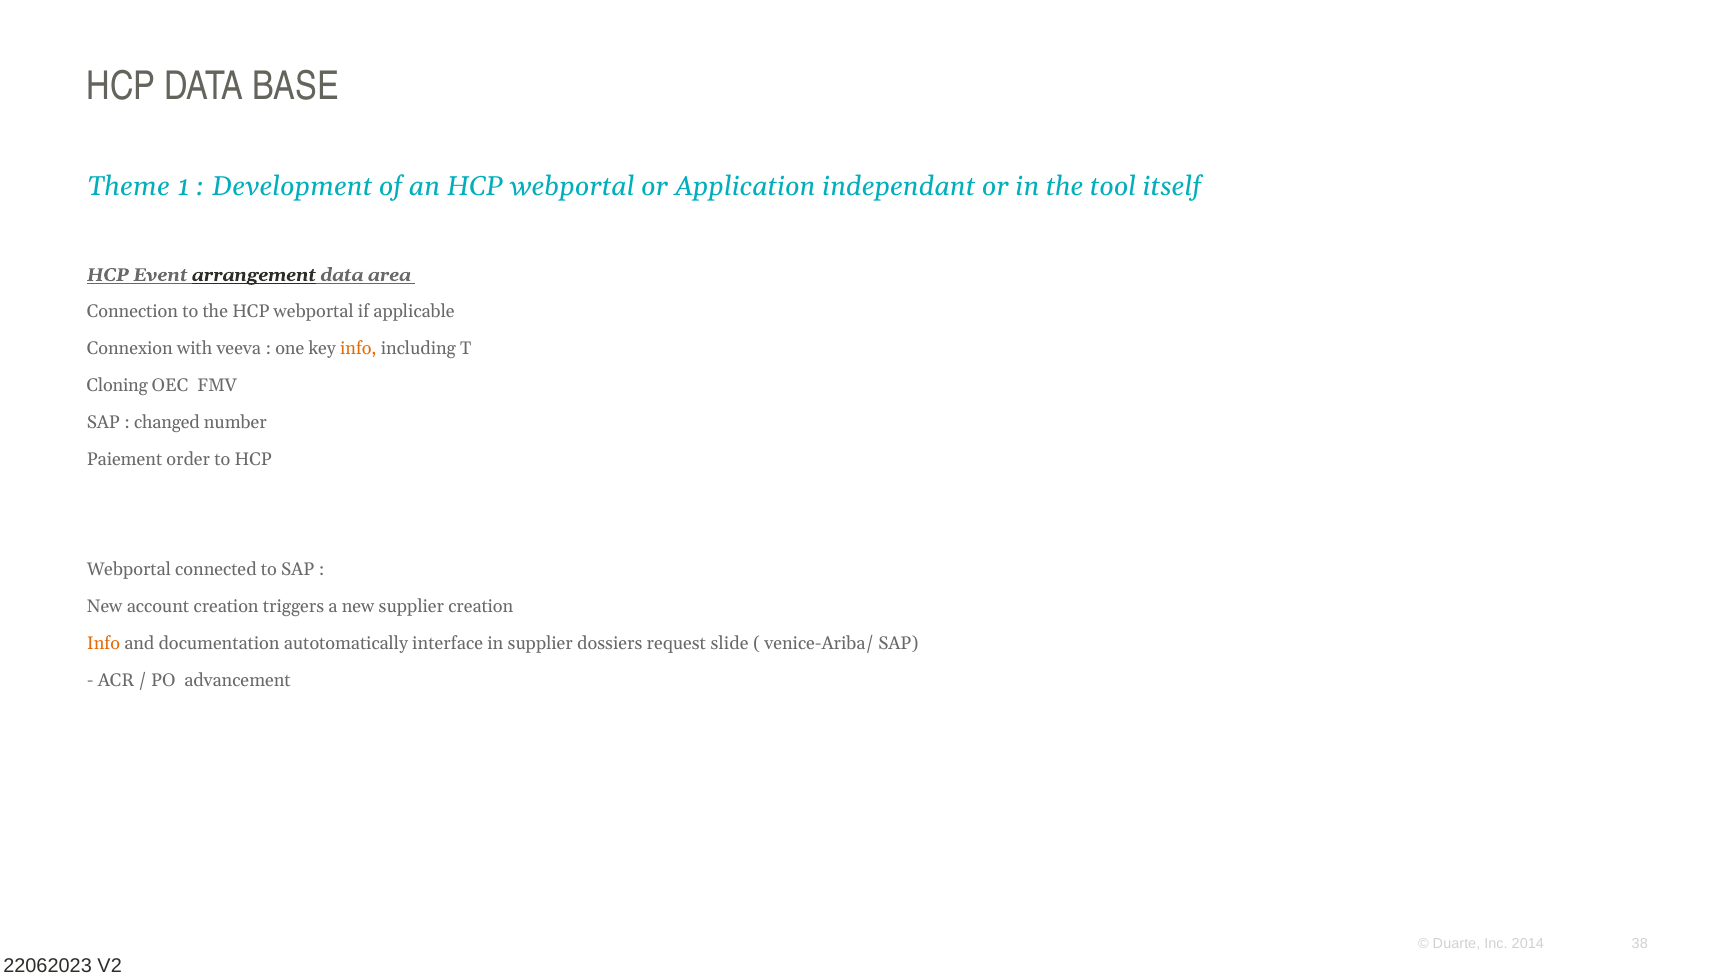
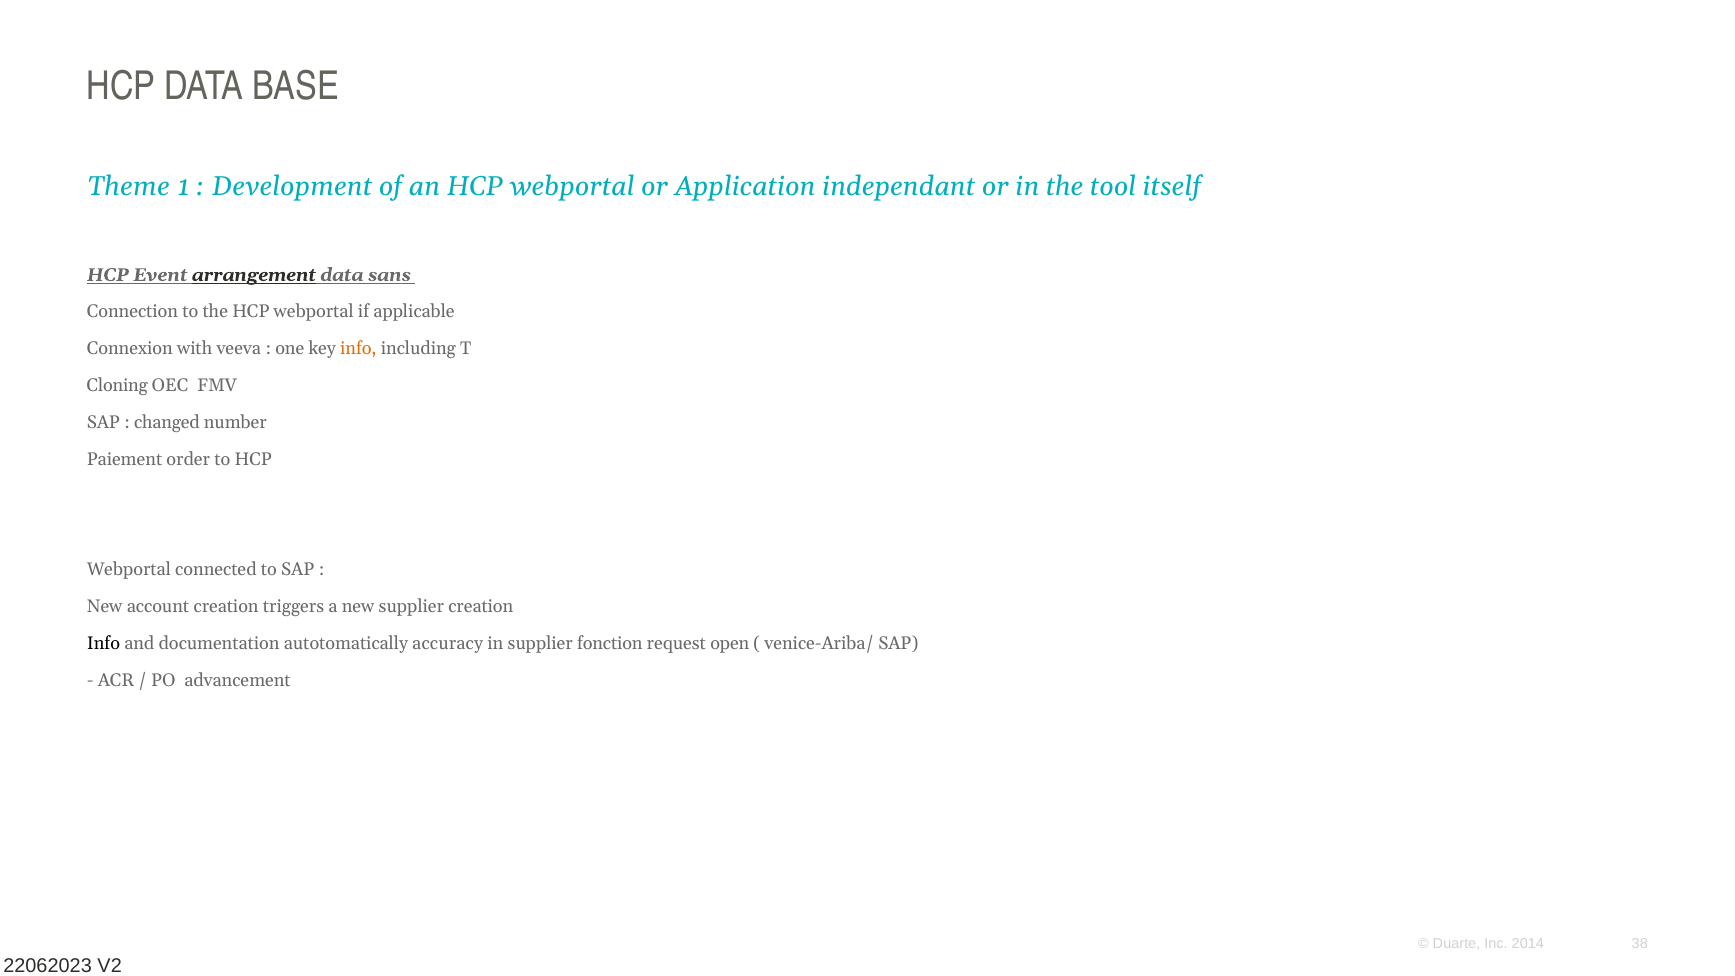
area: area -> sans
Info at (103, 644) colour: orange -> black
interface: interface -> accuracy
dossiers: dossiers -> fonction
slide: slide -> open
